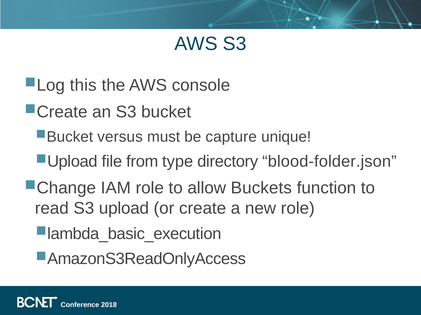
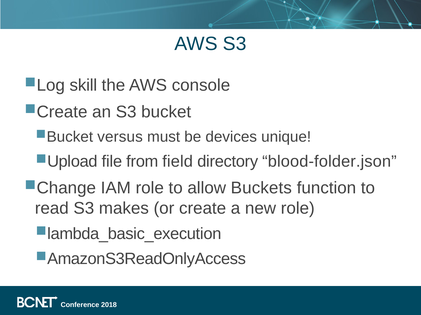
this: this -> skill
capture: capture -> devices
type: type -> field
upload: upload -> makes
